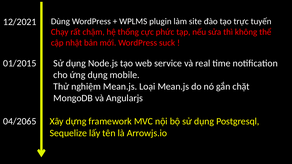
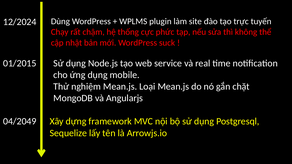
12/2021: 12/2021 -> 12/2024
04/2065: 04/2065 -> 04/2049
